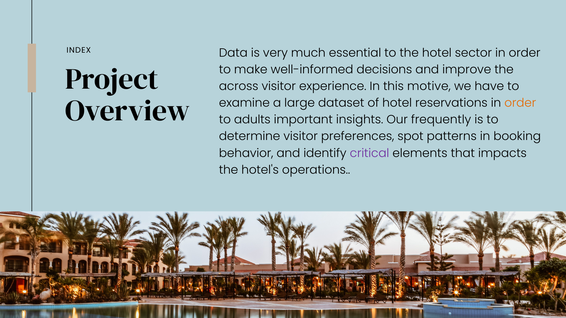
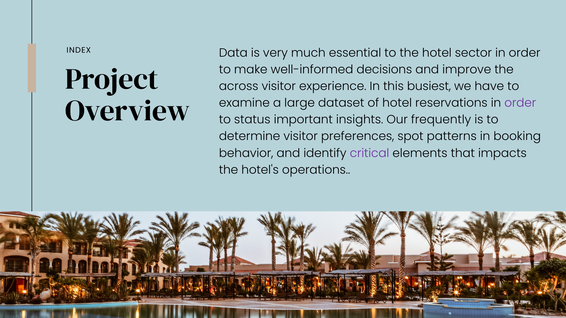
motive: motive -> busiest
order at (520, 103) colour: orange -> purple
adults: adults -> status
